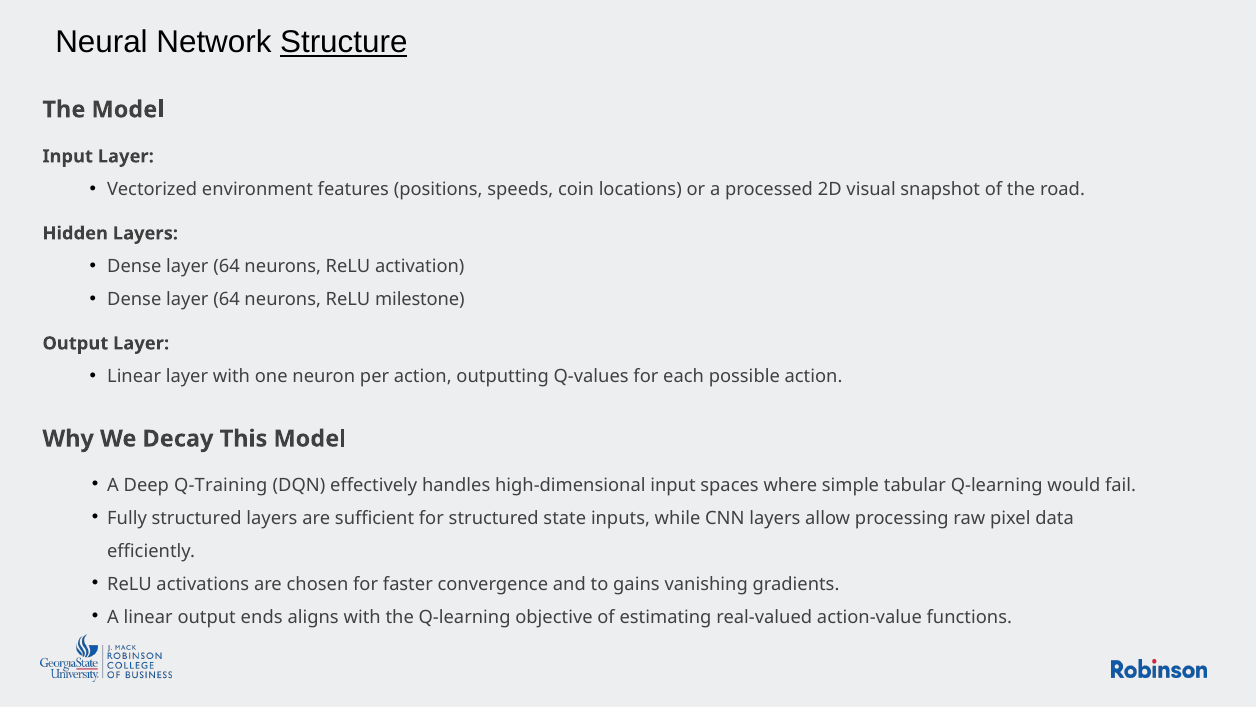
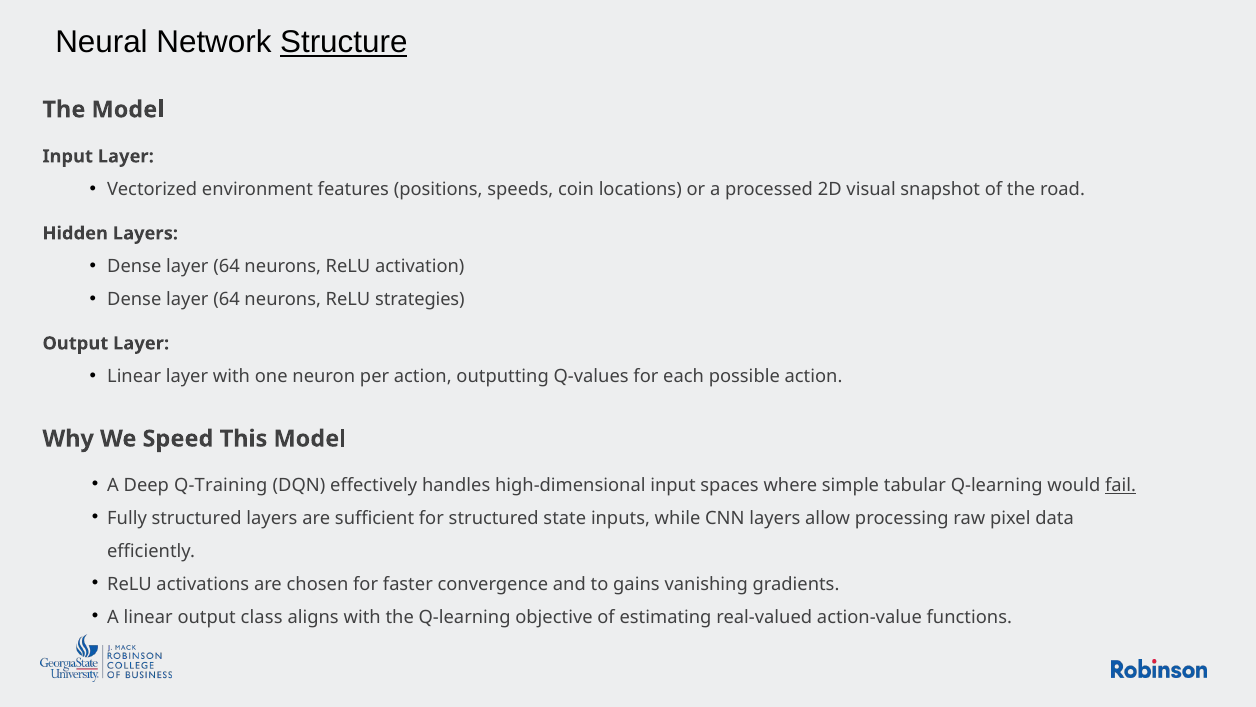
milestone: milestone -> strategies
Decay: Decay -> Speed
fail underline: none -> present
ends: ends -> class
